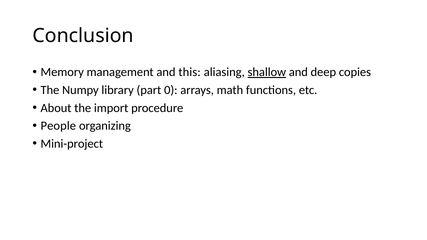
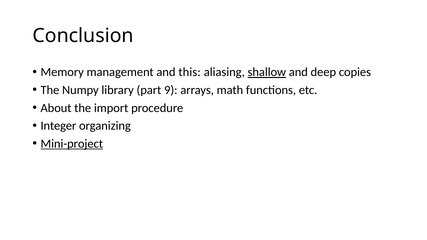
0: 0 -> 9
People: People -> Integer
Mini-project underline: none -> present
